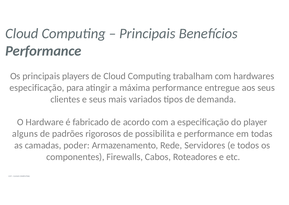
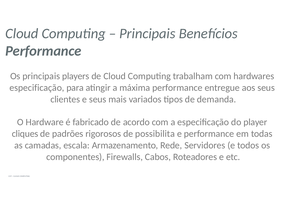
alguns: alguns -> cliques
poder: poder -> escala
